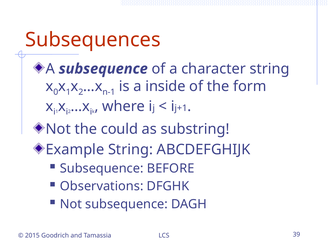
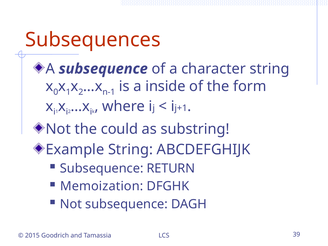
BEFORE: BEFORE -> RETURN
Observations: Observations -> Memoization
